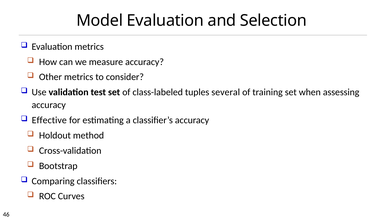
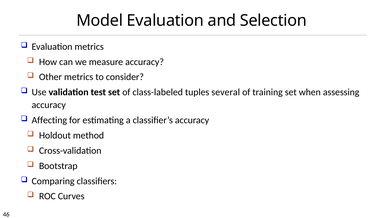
Effective: Effective -> Affecting
